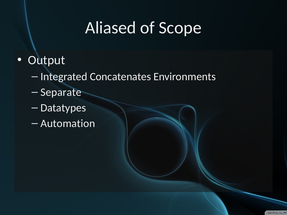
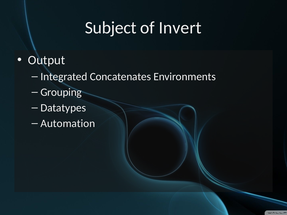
Aliased: Aliased -> Subject
Scope: Scope -> Invert
Separate: Separate -> Grouping
